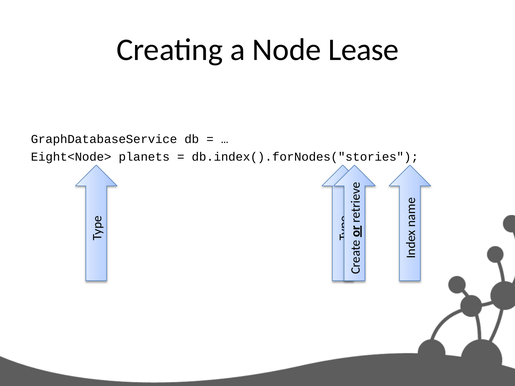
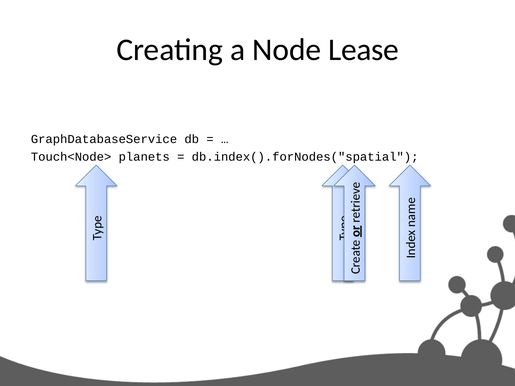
Eight<Node>: Eight<Node> -> Touch<Node>
db.index().forNodes("stories: db.index().forNodes("stories -> db.index().forNodes("spatial
